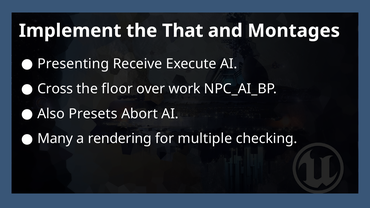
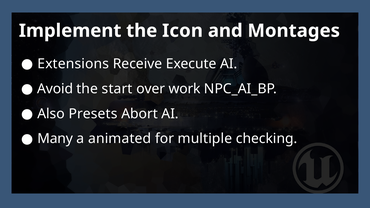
That: That -> Icon
Presenting: Presenting -> Extensions
Cross: Cross -> Avoid
floor: floor -> start
rendering: rendering -> animated
